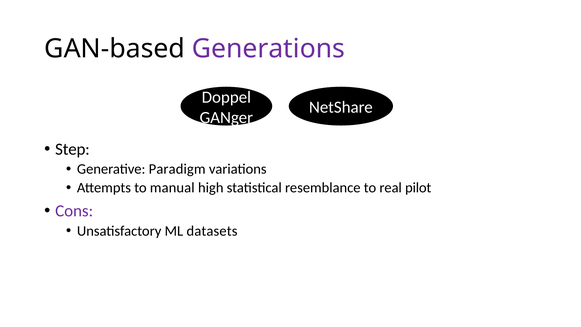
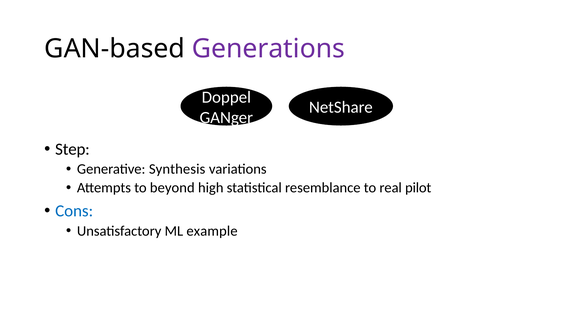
Paradigm: Paradigm -> Synthesis
manual: manual -> beyond
Cons colour: purple -> blue
datasets: datasets -> example
